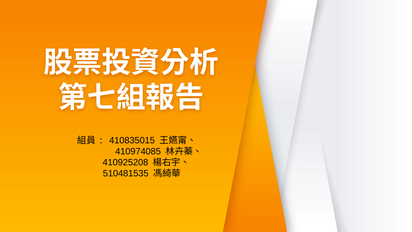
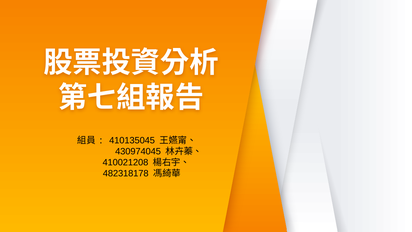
410835015: 410835015 -> 410135045
410974085: 410974085 -> 430974045
410925208: 410925208 -> 410021208
510481535: 510481535 -> 482318178
